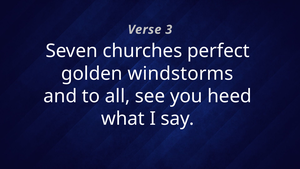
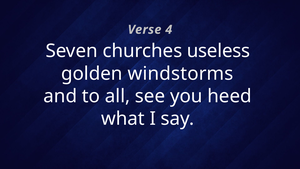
3: 3 -> 4
perfect: perfect -> useless
